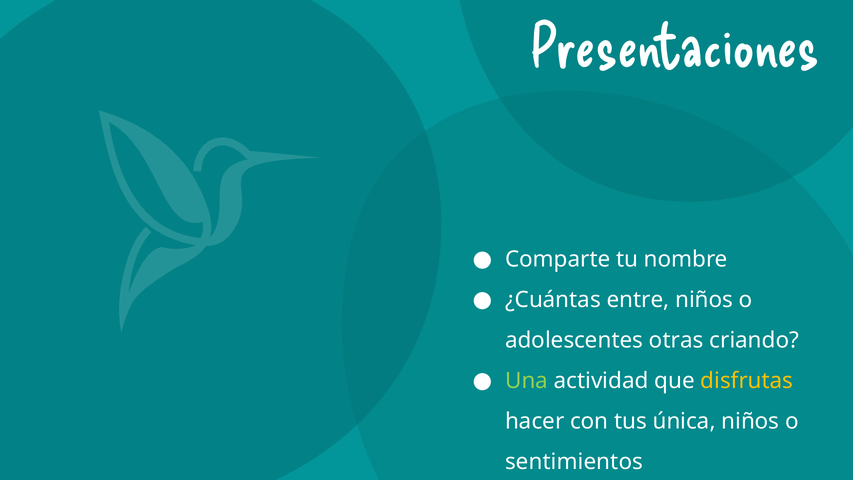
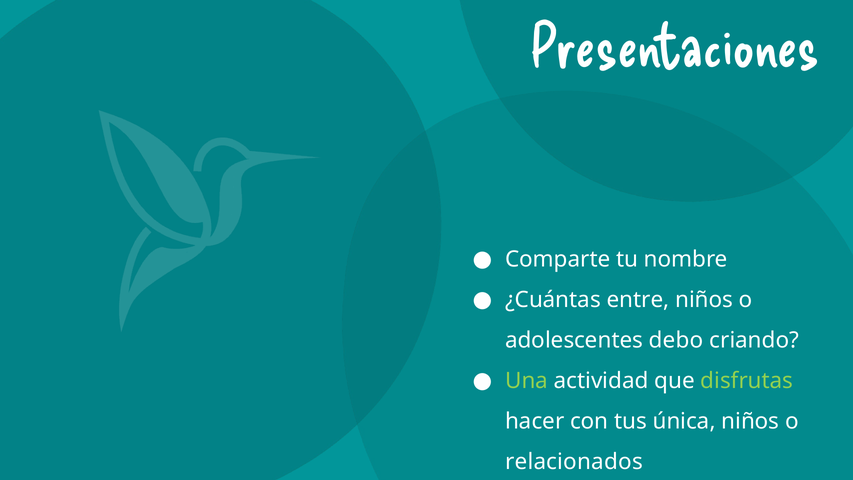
otras: otras -> debo
disfrutas colour: yellow -> light green
sentimientos: sentimientos -> relacionados
